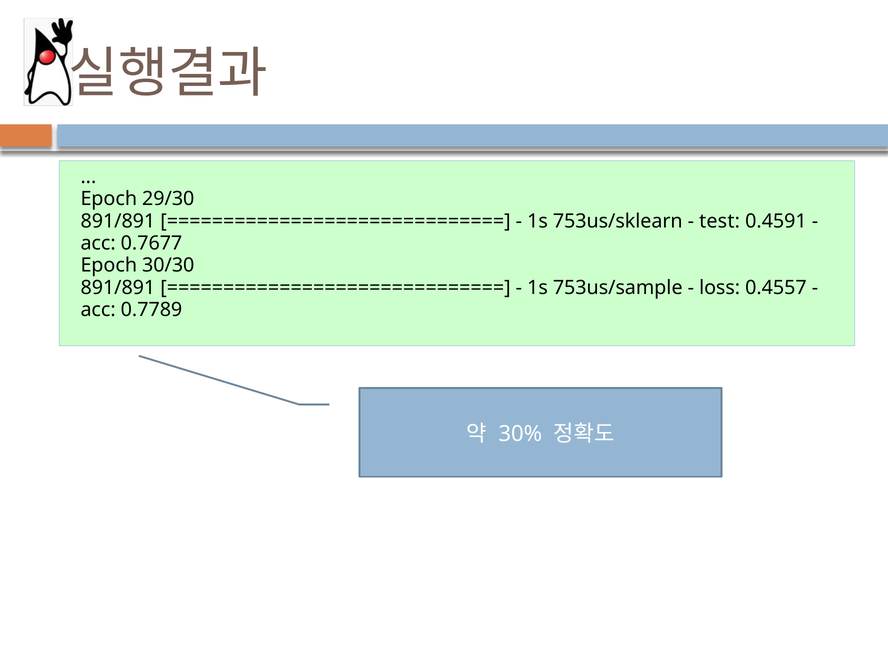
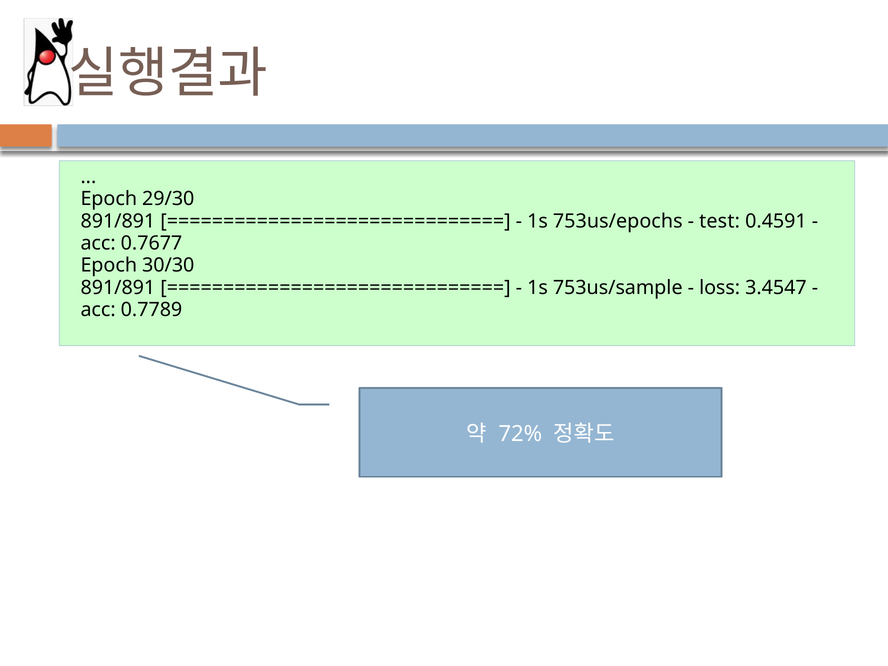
753us/sklearn: 753us/sklearn -> 753us/epochs
0.4557: 0.4557 -> 3.4547
30%: 30% -> 72%
